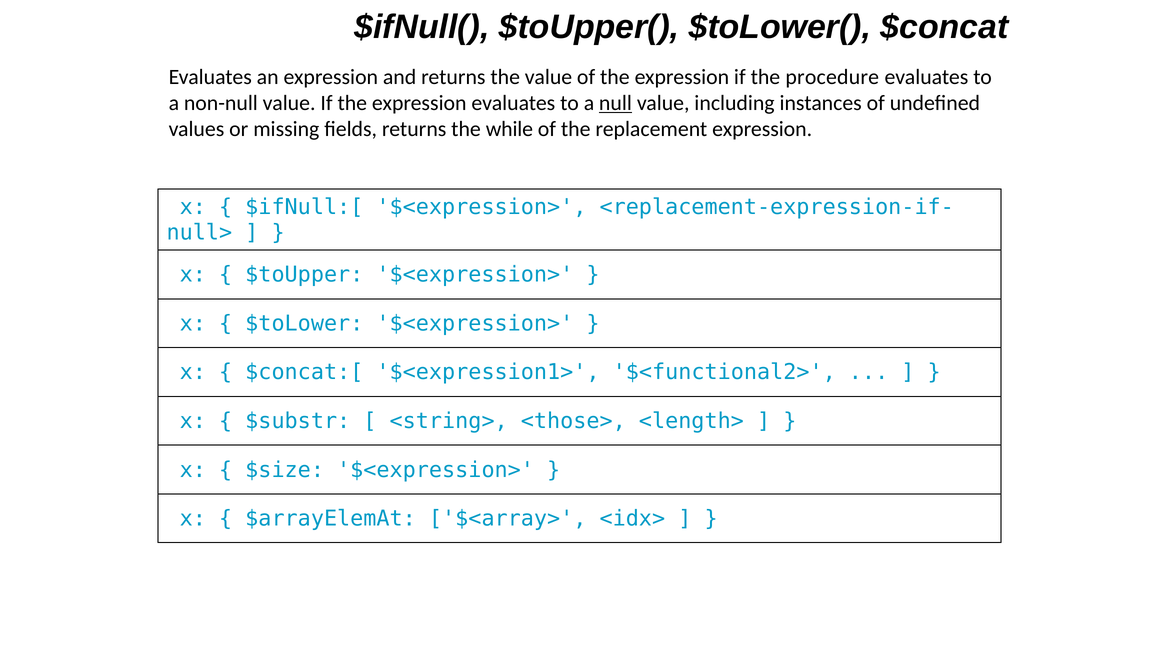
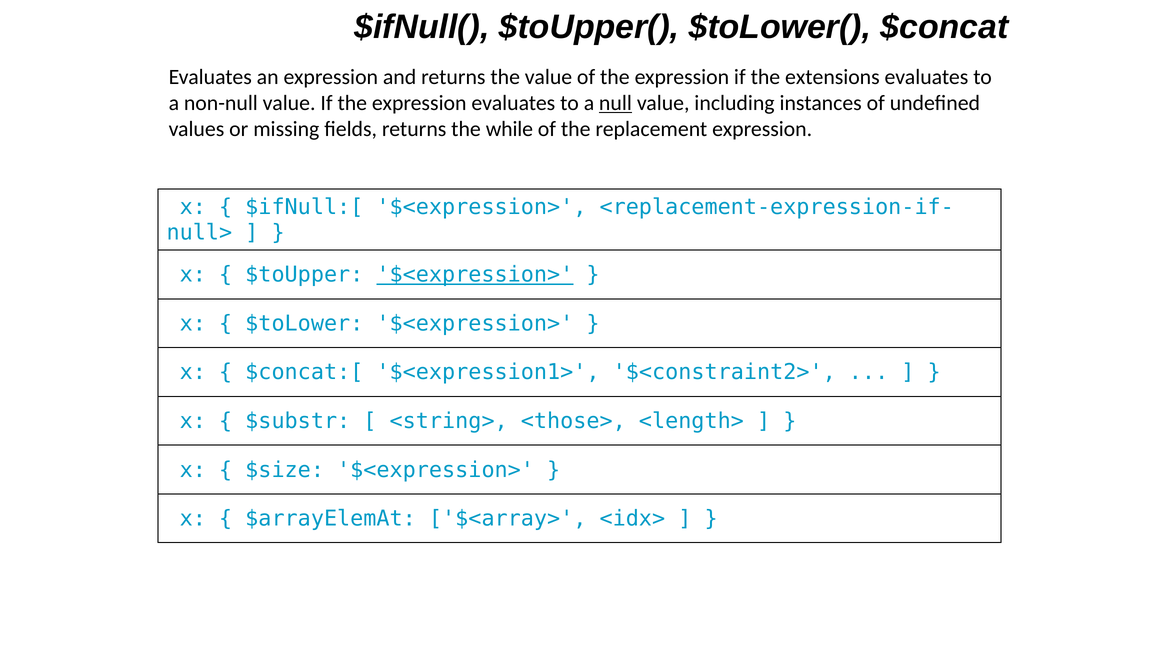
procedure: procedure -> extensions
$<expression> at (475, 275) underline: none -> present
$<functional2>: $<functional2> -> $<constraint2>
